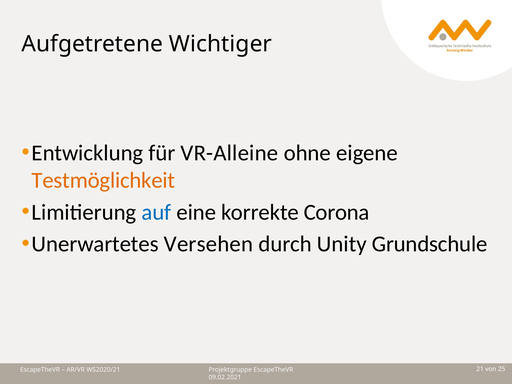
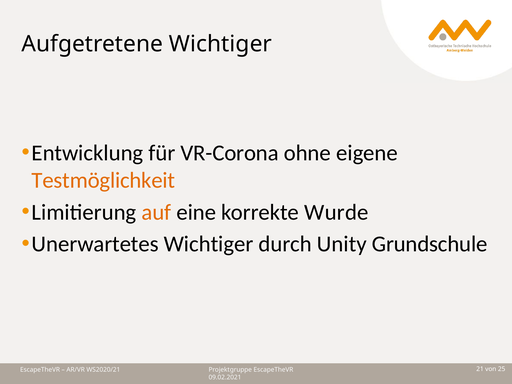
VR-Alleine: VR-Alleine -> VR-Corona
auf colour: blue -> orange
Corona: Corona -> Wurde
Unerwartetes Versehen: Versehen -> Wichtiger
